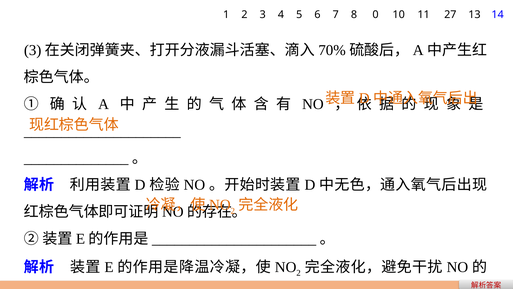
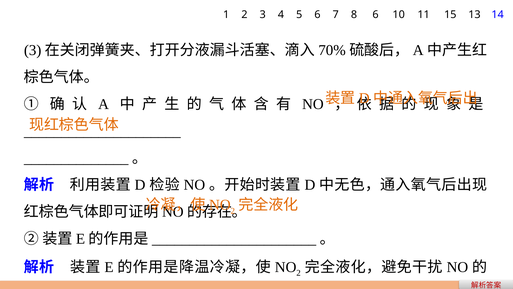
8 0: 0 -> 6
27: 27 -> 15
